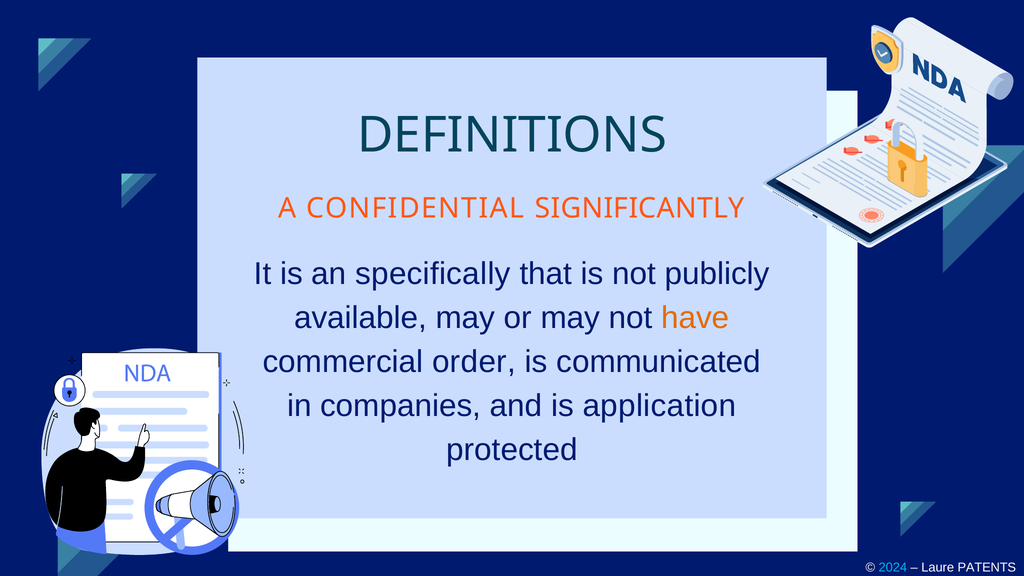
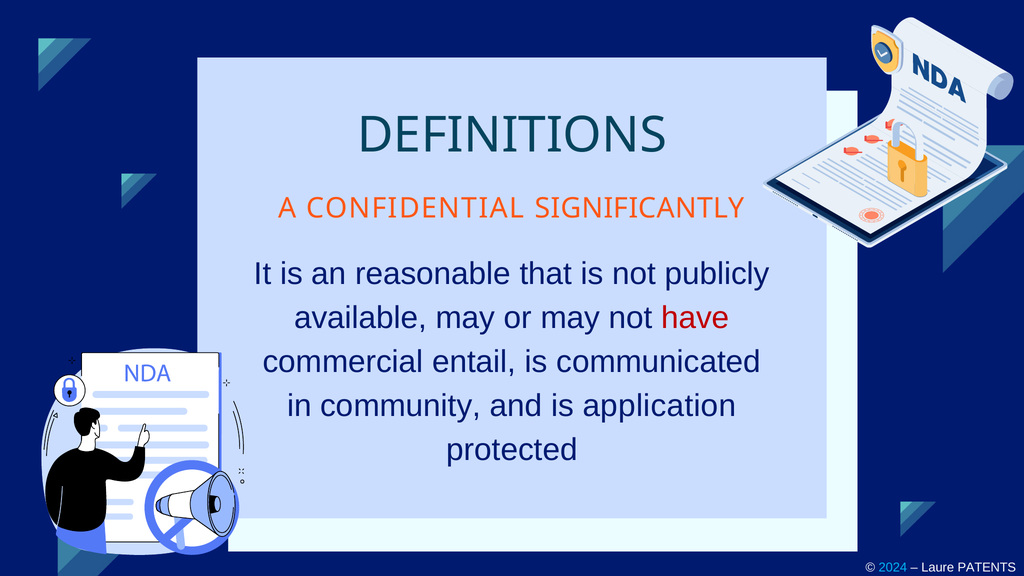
specifically: specifically -> reasonable
have colour: orange -> red
order: order -> entail
companies: companies -> community
